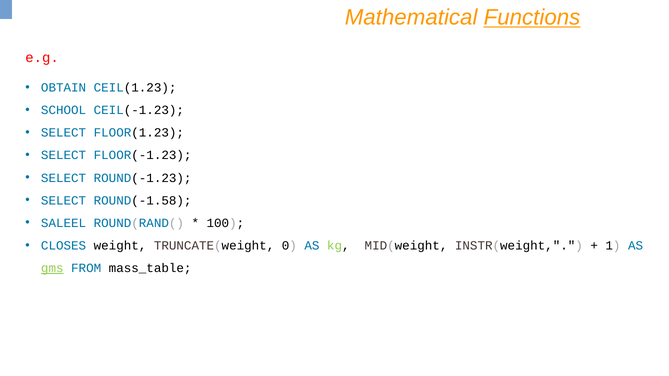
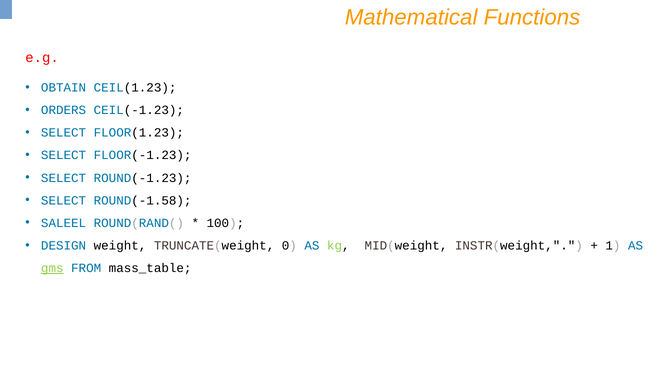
Functions underline: present -> none
SCHOOL: SCHOOL -> ORDERS
CLOSES: CLOSES -> DESIGN
